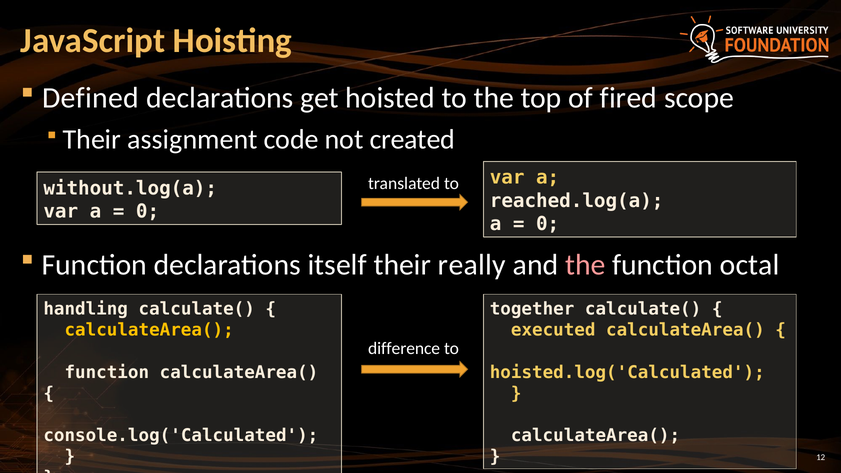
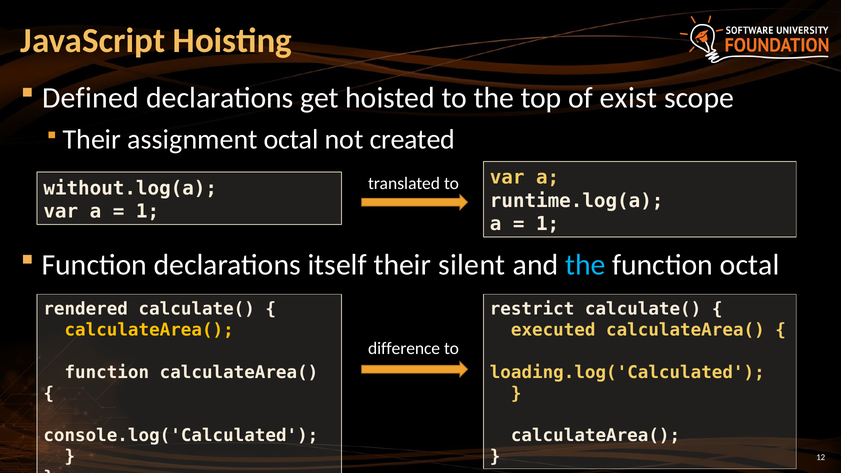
fired: fired -> exist
assignment code: code -> octal
reached.log(a: reached.log(a -> runtime.log(a
0 at (148, 211): 0 -> 1
0 at (548, 224): 0 -> 1
really: really -> silent
the at (585, 265) colour: pink -> light blue
handling: handling -> rendered
together: together -> restrict
hoisted.log('Calculated: hoisted.log('Calculated -> loading.log('Calculated
